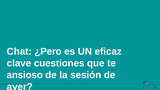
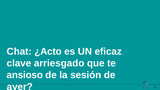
¿Pero: ¿Pero -> ¿Acto
cuestiones: cuestiones -> arriesgado
